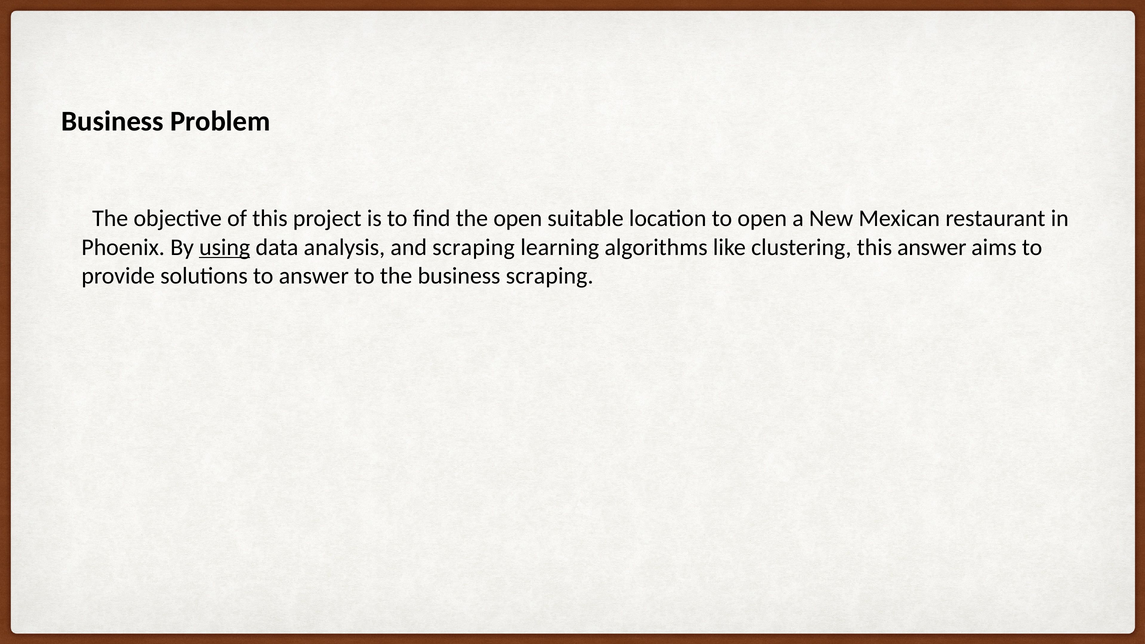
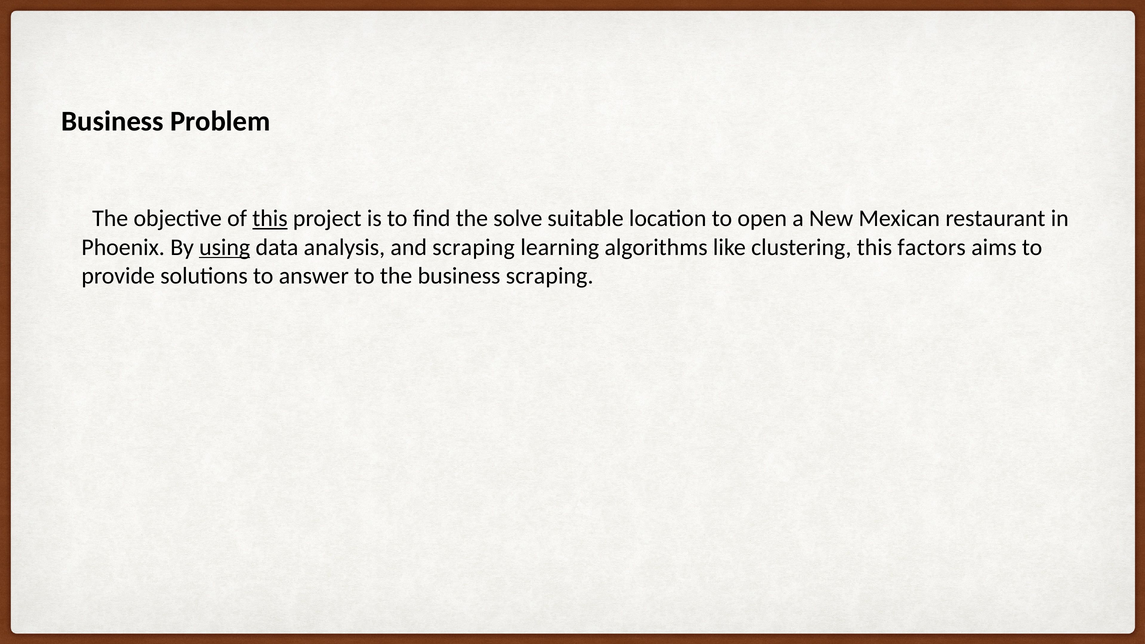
this at (270, 219) underline: none -> present
the open: open -> solve
this answer: answer -> factors
